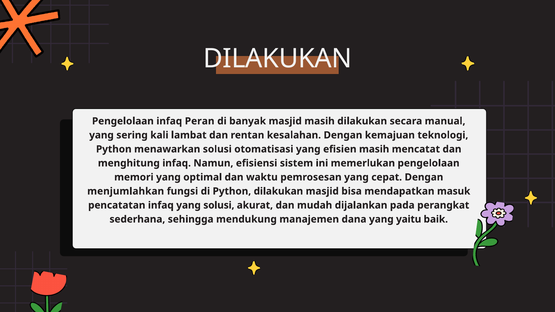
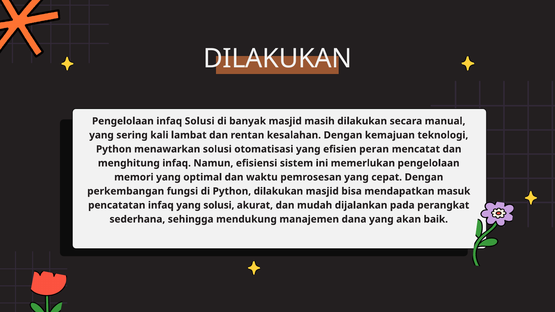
infaq Peran: Peran -> Solusi
efisien masih: masih -> peran
menjumlahkan: menjumlahkan -> perkembangan
yaitu: yaitu -> akan
